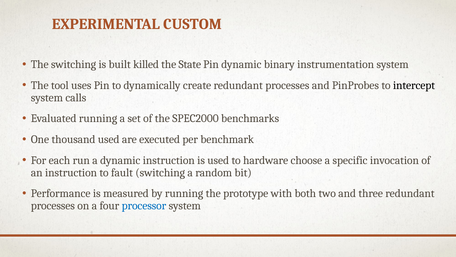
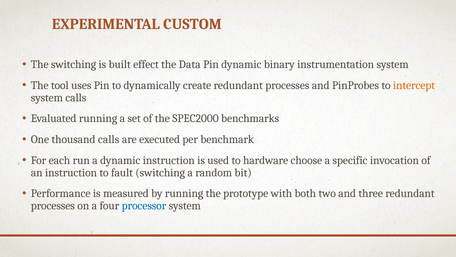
killed: killed -> effect
State: State -> Data
intercept colour: black -> orange
thousand used: used -> calls
